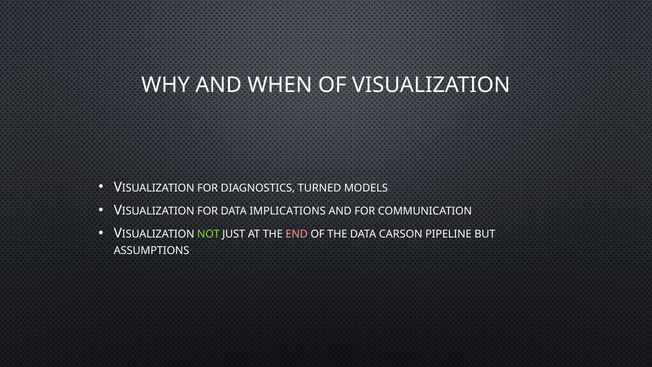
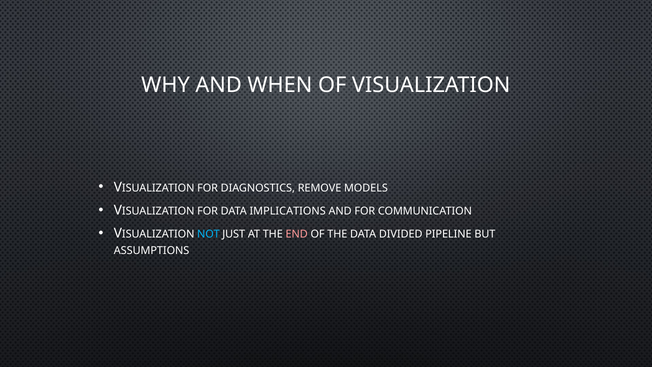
TURNED: TURNED -> REMOVE
NOT colour: light green -> light blue
CARSON: CARSON -> DIVIDED
